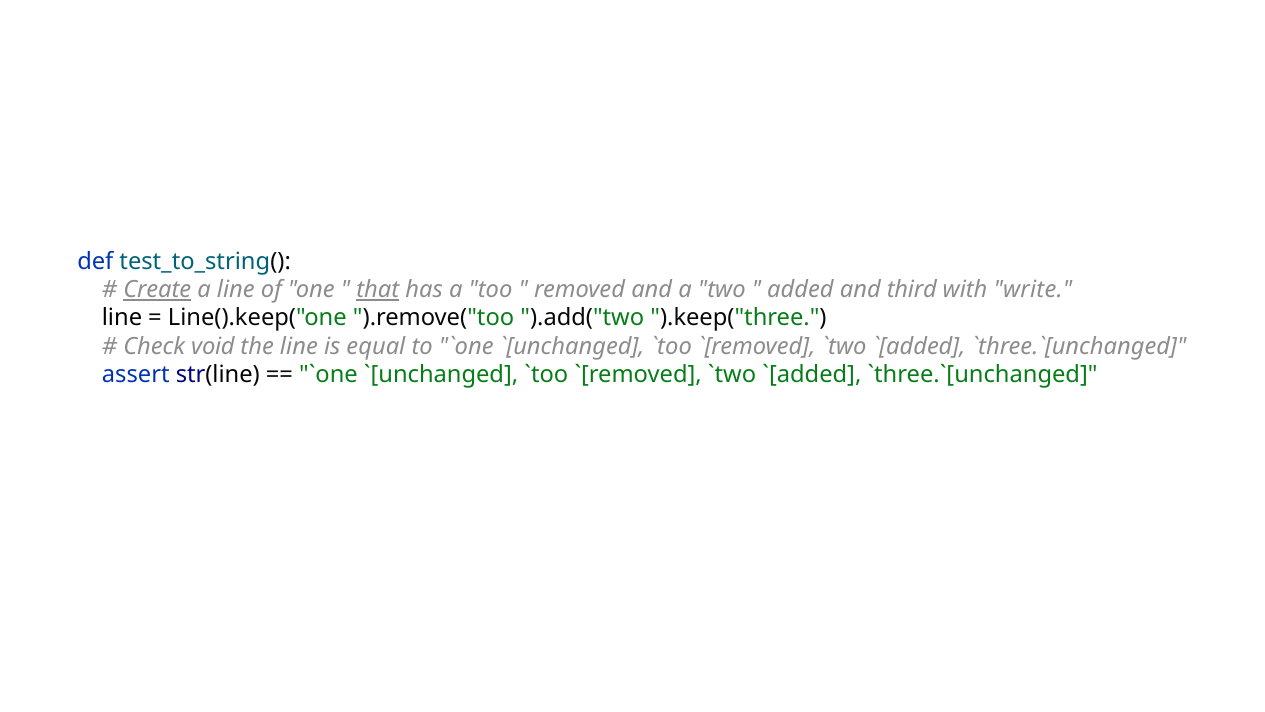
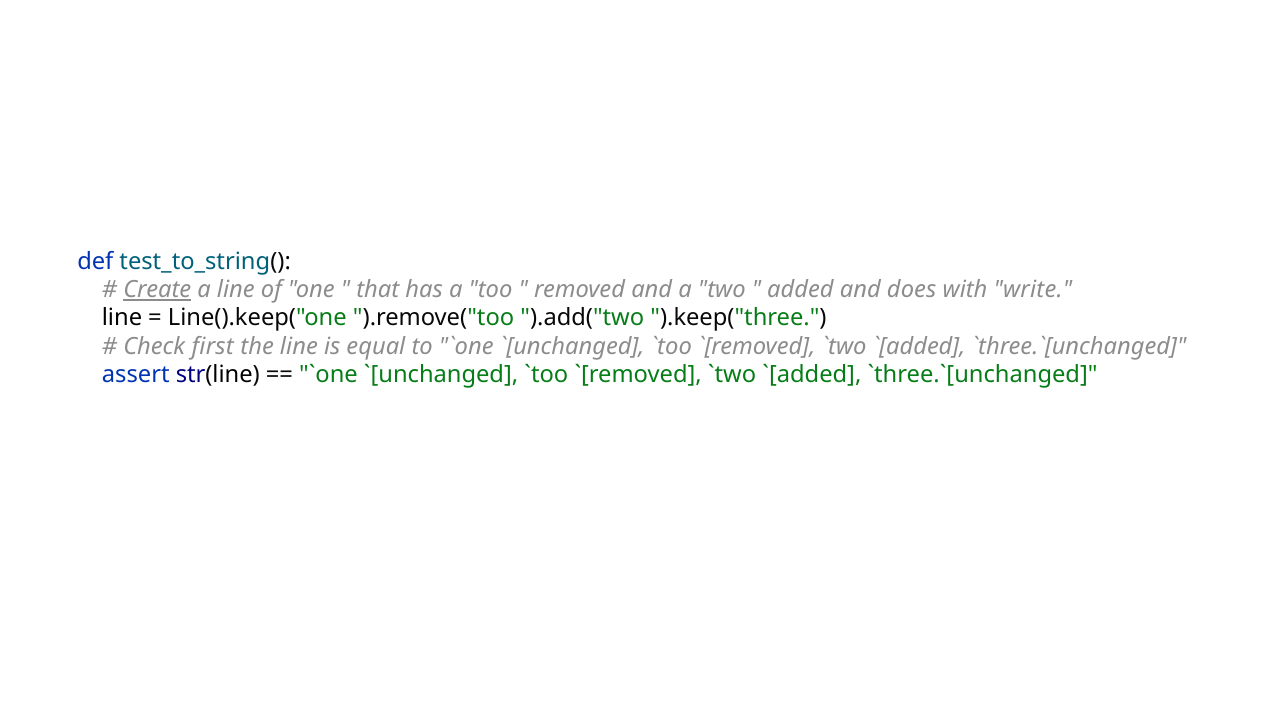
that underline: present -> none
third: third -> does
void: void -> first
